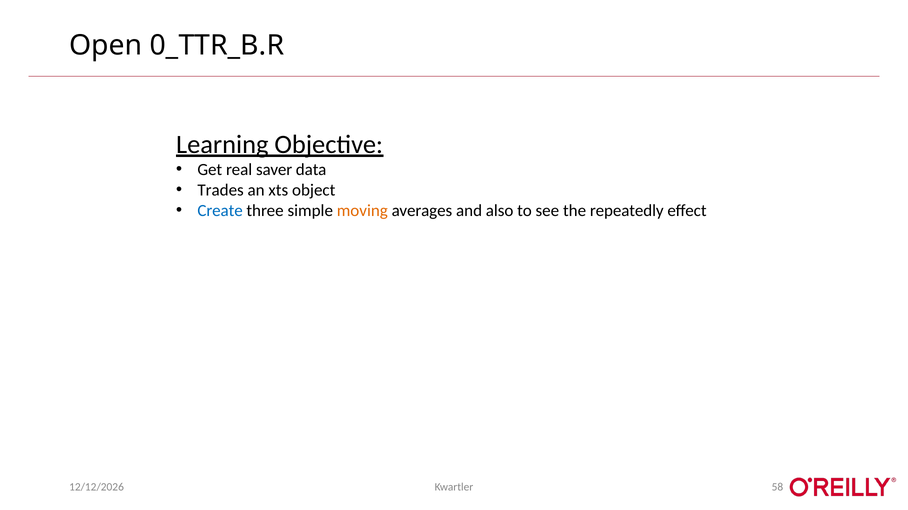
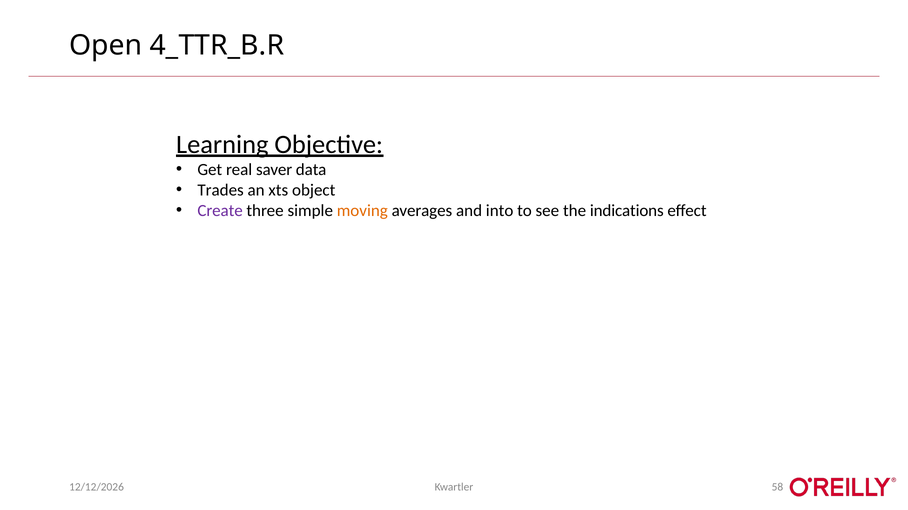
0_TTR_B.R: 0_TTR_B.R -> 4_TTR_B.R
Create colour: blue -> purple
also: also -> into
repeatedly: repeatedly -> indications
